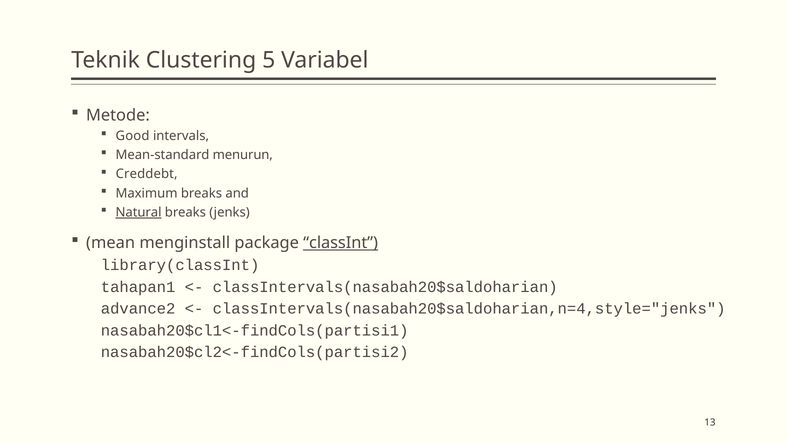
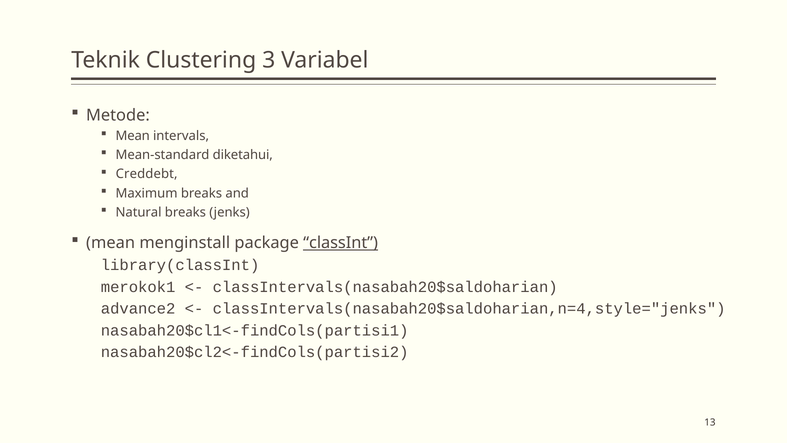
5: 5 -> 3
Good at (133, 136): Good -> Mean
menurun: menurun -> diketahui
Natural underline: present -> none
tahapan1: tahapan1 -> merokok1
